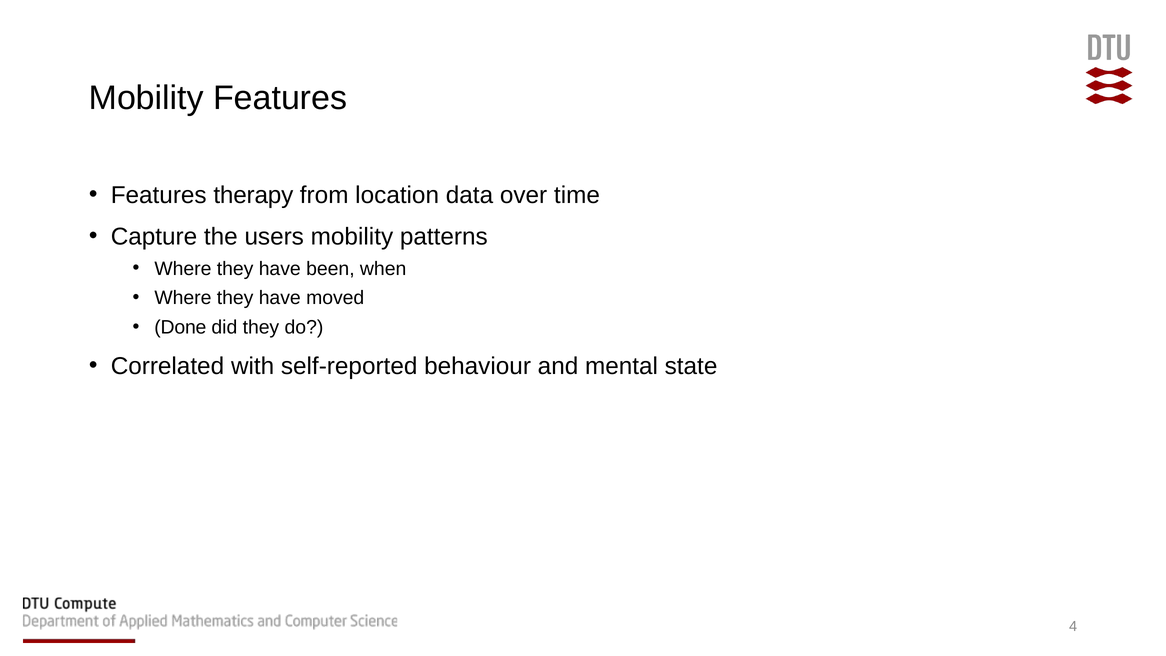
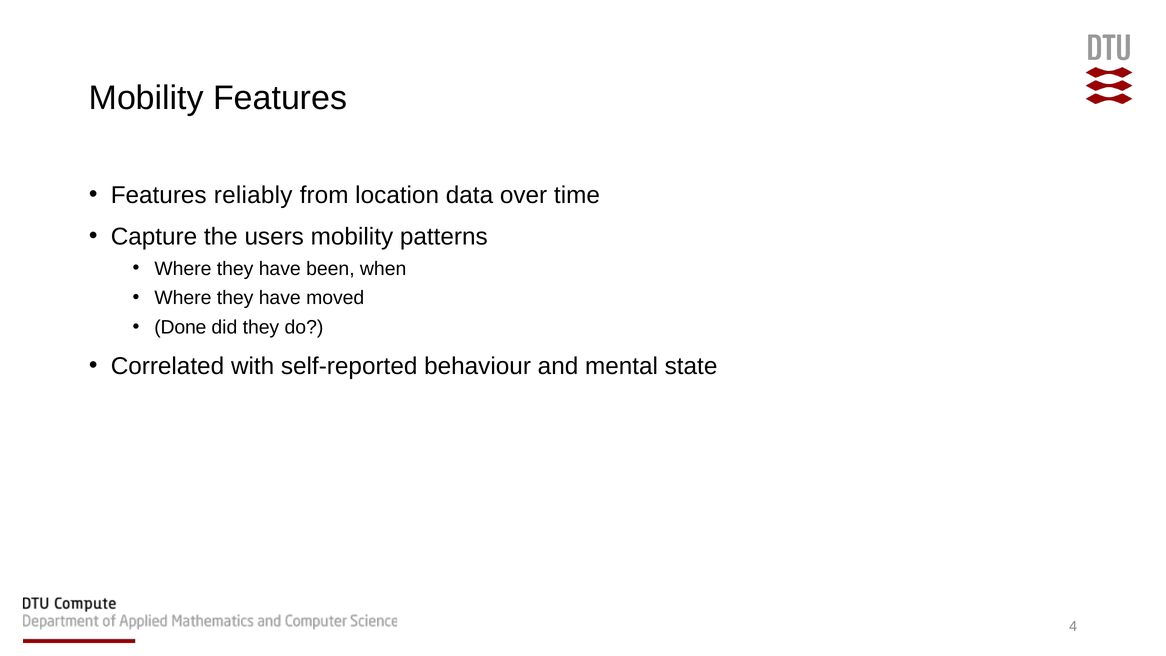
therapy: therapy -> reliably
